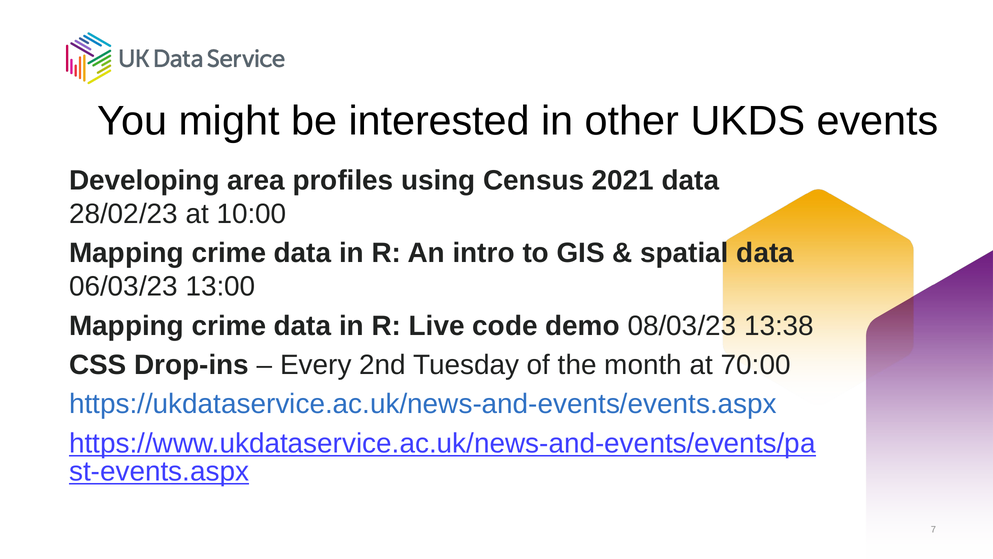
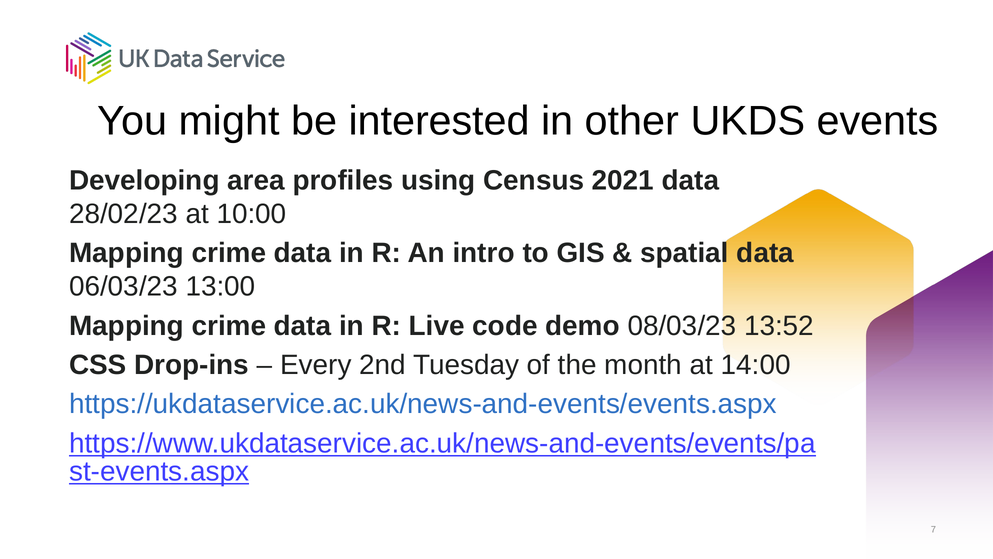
13:38: 13:38 -> 13:52
70:00: 70:00 -> 14:00
